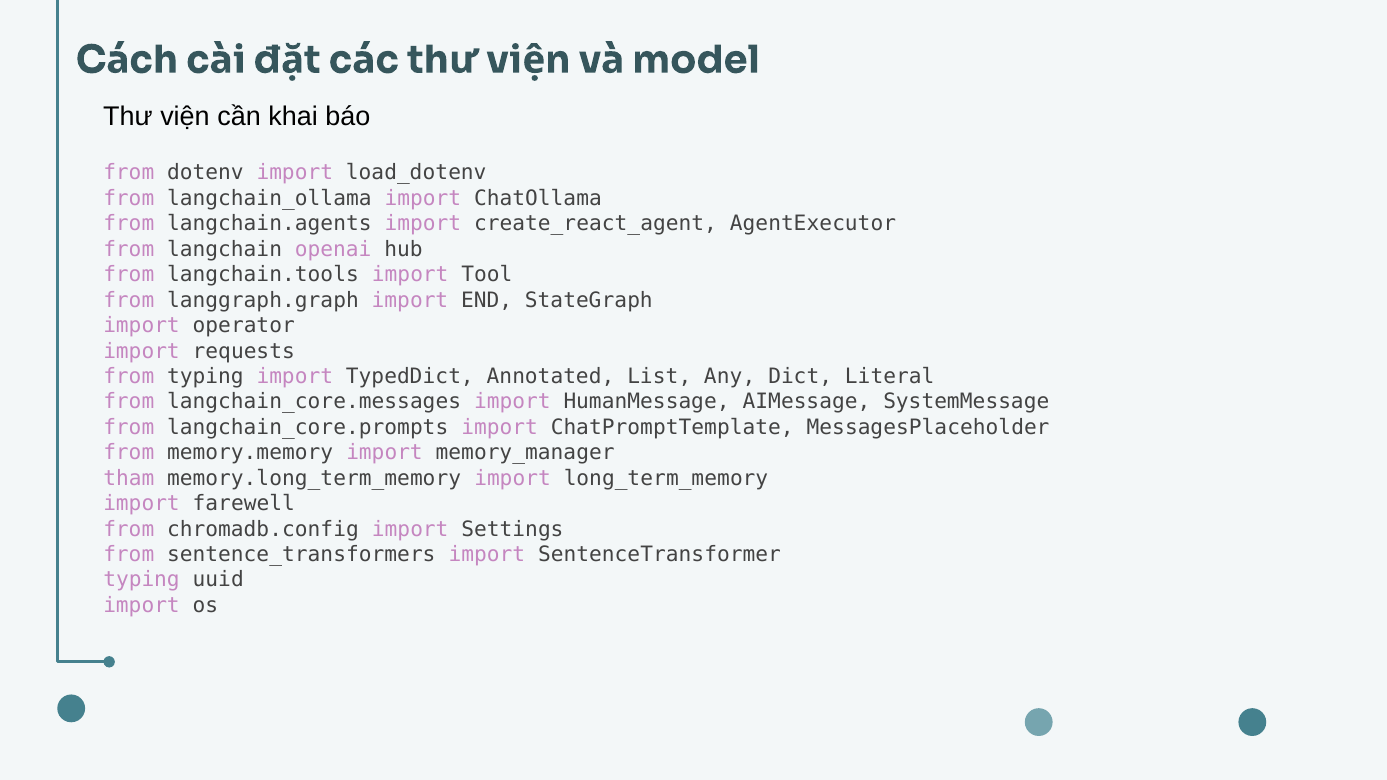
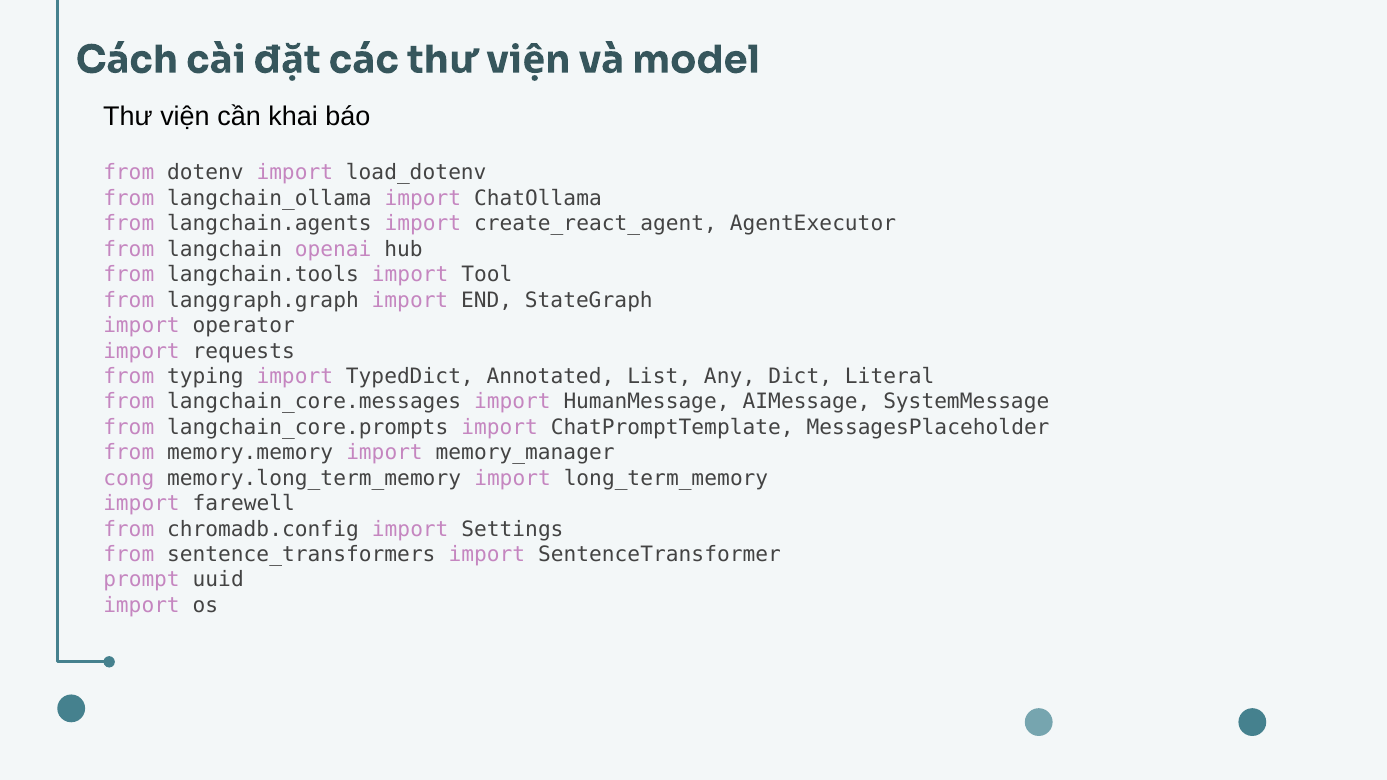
tham: tham -> cong
typing at (142, 580): typing -> prompt
